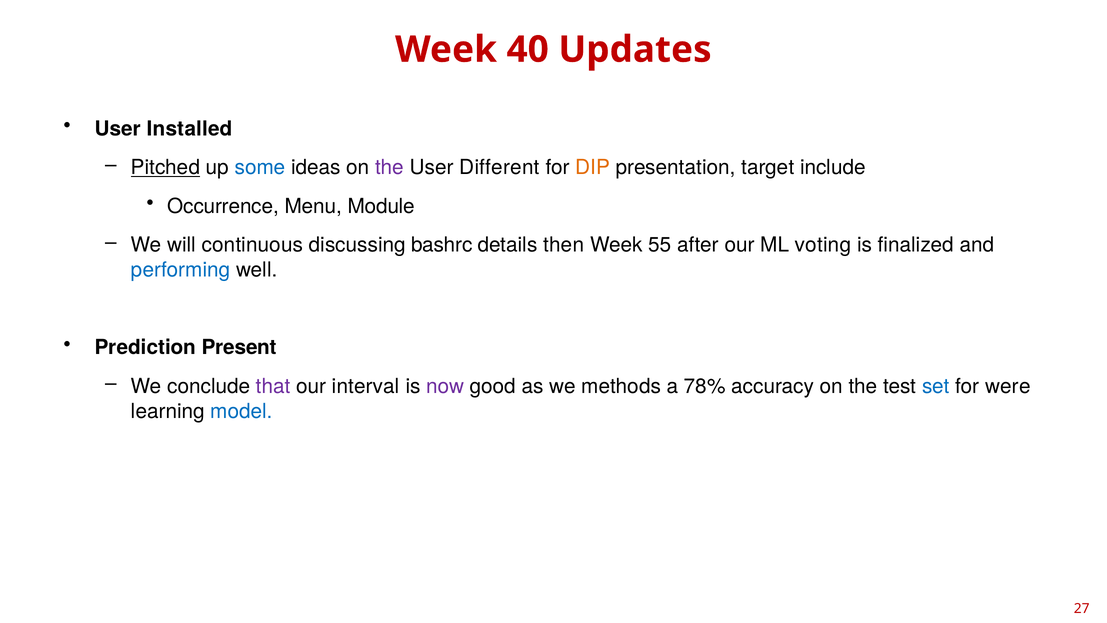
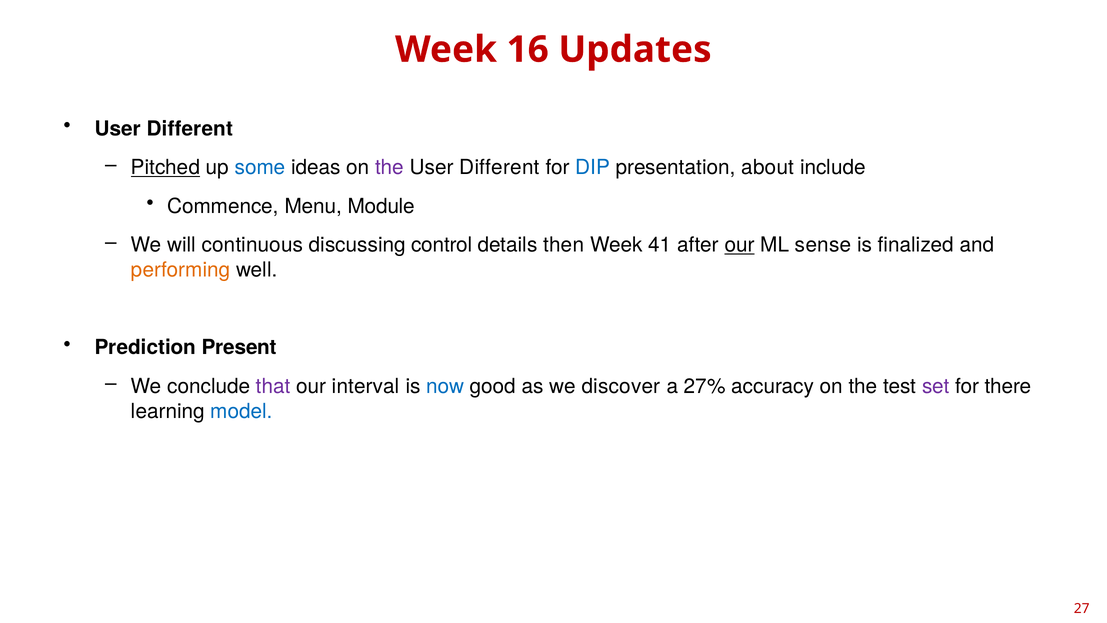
40: 40 -> 16
Installed at (190, 129): Installed -> Different
DIP colour: orange -> blue
target: target -> about
Occurrence: Occurrence -> Commence
bashrc: bashrc -> control
55: 55 -> 41
our at (740, 245) underline: none -> present
voting: voting -> sense
performing colour: blue -> orange
now colour: purple -> blue
methods: methods -> discover
78%: 78% -> 27%
set colour: blue -> purple
were: were -> there
